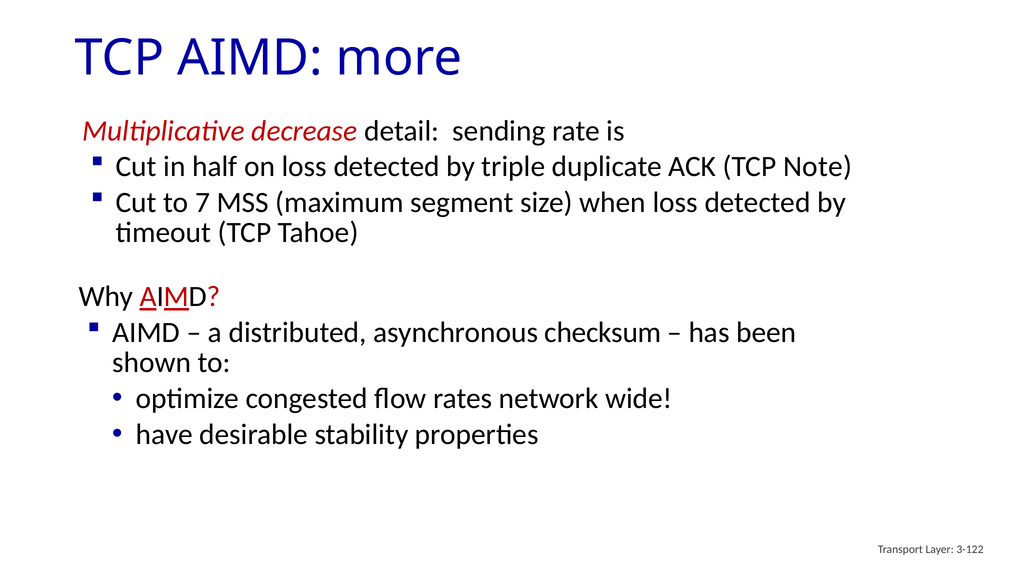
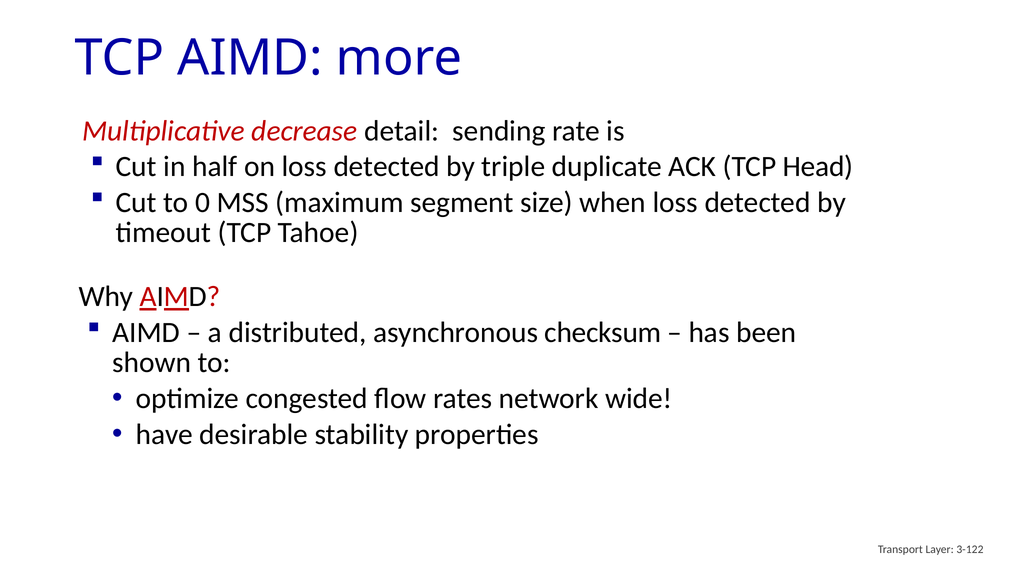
Note: Note -> Head
7: 7 -> 0
